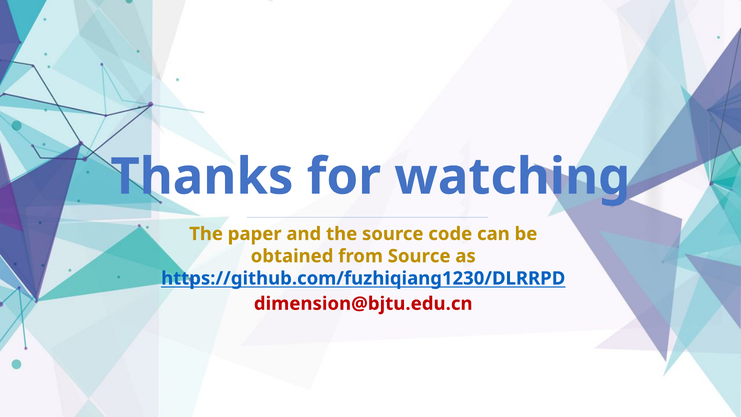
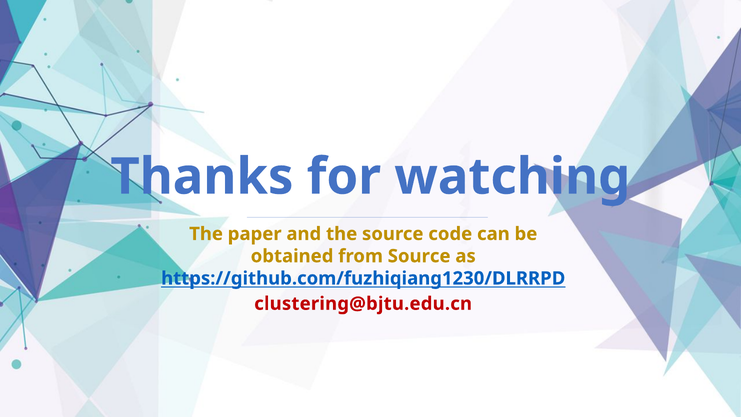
dimension@bjtu.edu.cn: dimension@bjtu.edu.cn -> clustering@bjtu.edu.cn
